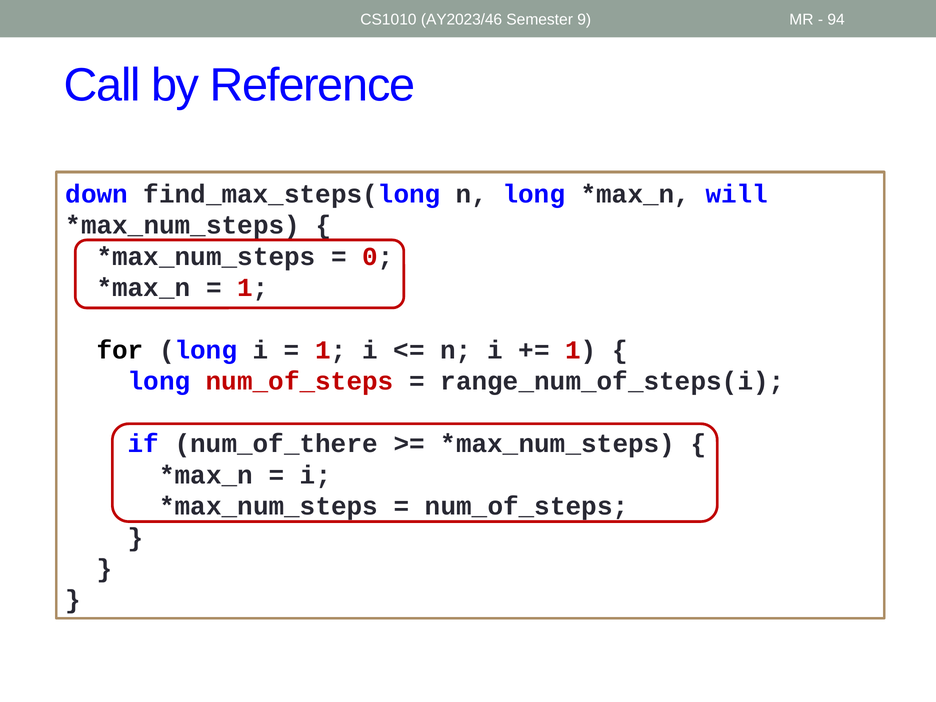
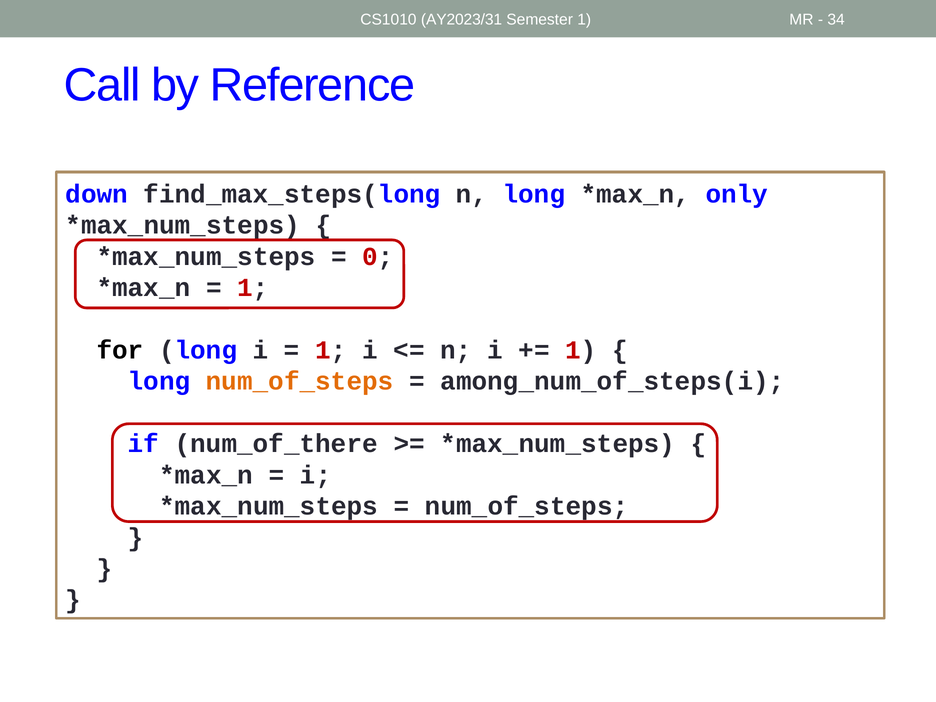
AY2023/46: AY2023/46 -> AY2023/31
Semester 9: 9 -> 1
94: 94 -> 34
will: will -> only
num_of_steps at (300, 381) colour: red -> orange
range_num_of_steps(i: range_num_of_steps(i -> among_num_of_steps(i
